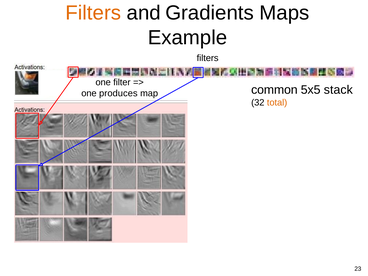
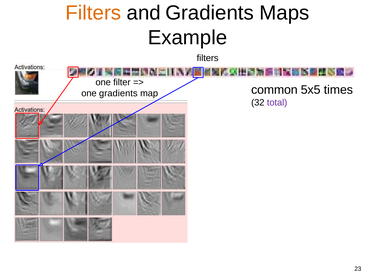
stack: stack -> times
one produces: produces -> gradients
total colour: orange -> purple
